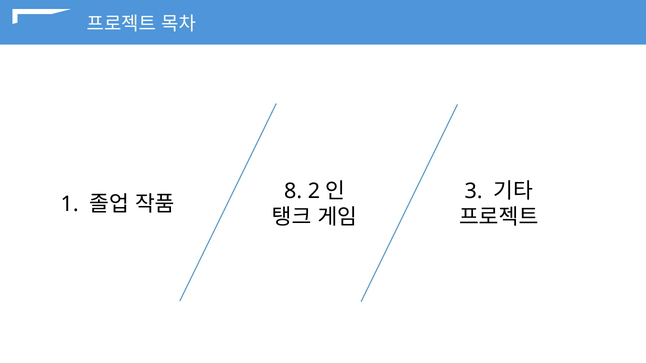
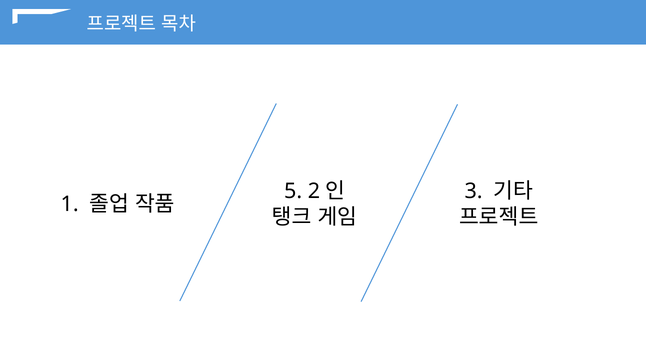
8: 8 -> 5
